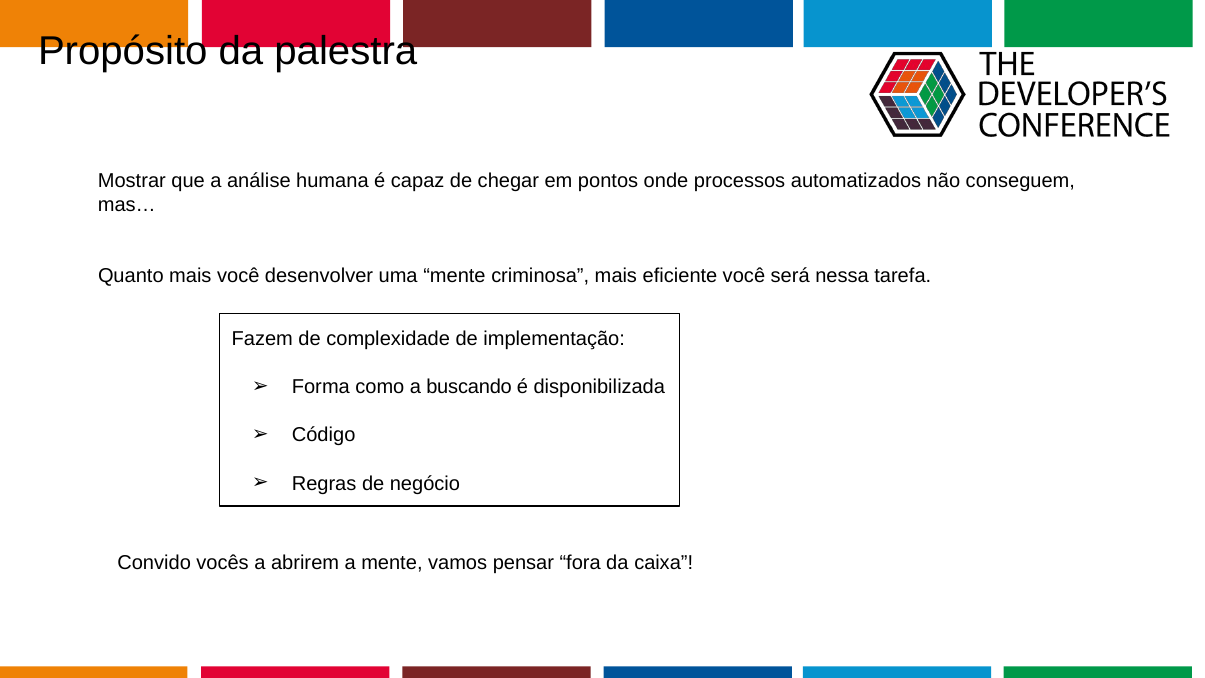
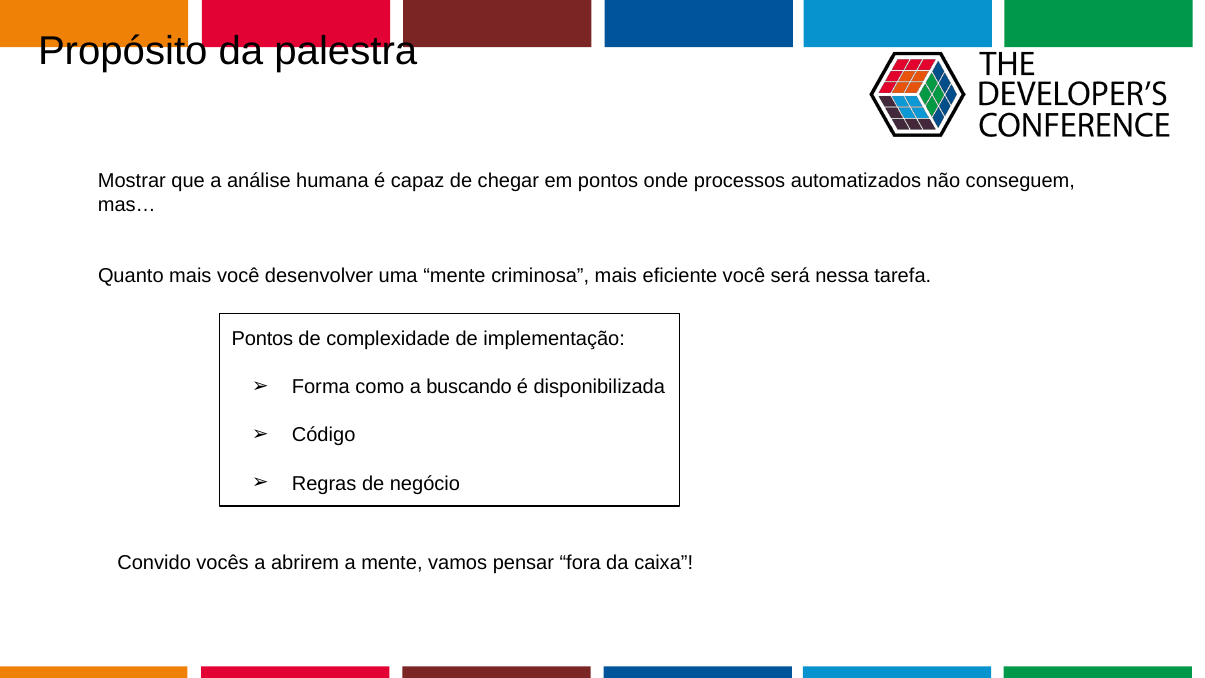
Fazem at (262, 339): Fazem -> Pontos
